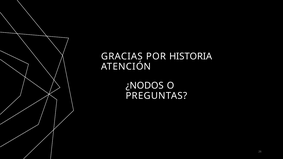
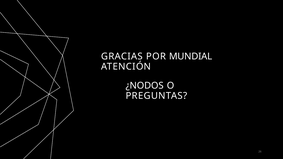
HISTORIA: HISTORIA -> MUNDIAL
